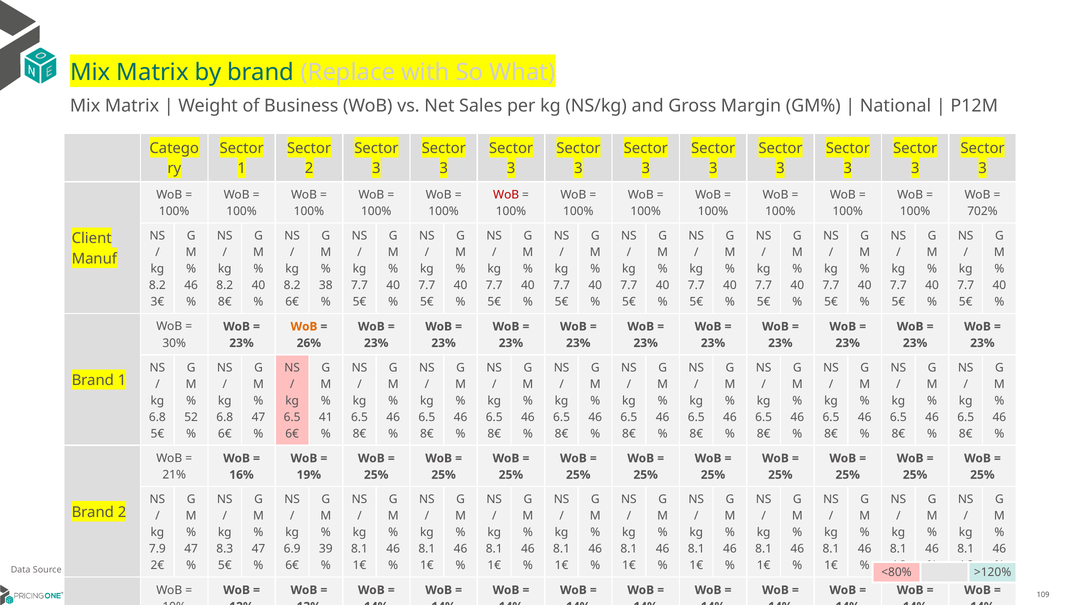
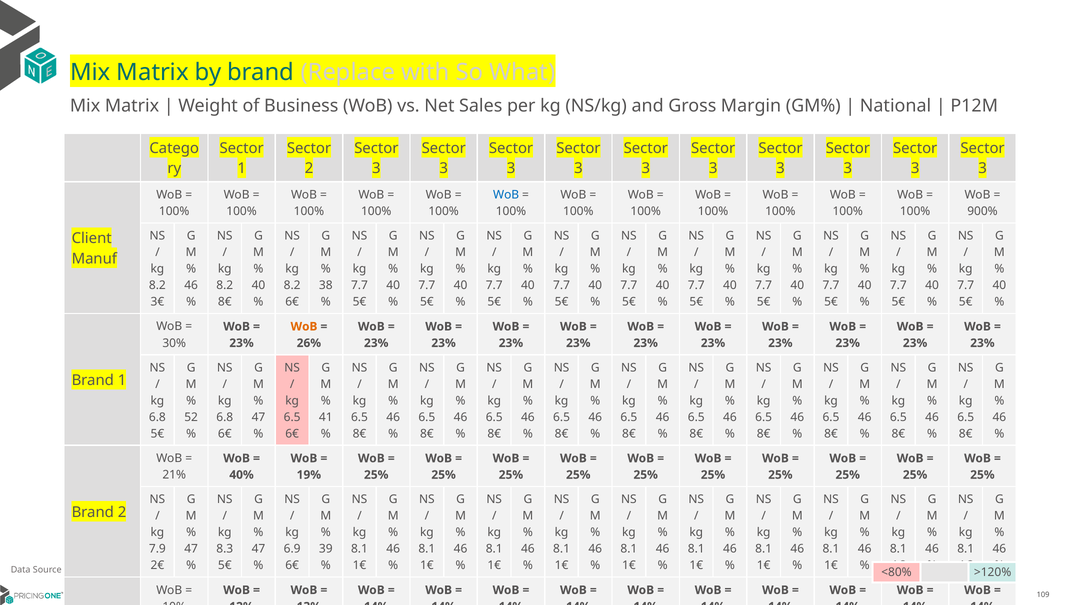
WoB at (506, 195) colour: red -> blue
702%: 702% -> 900%
16%: 16% -> 40%
